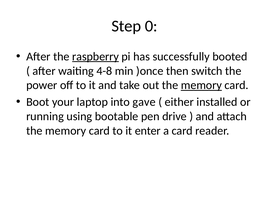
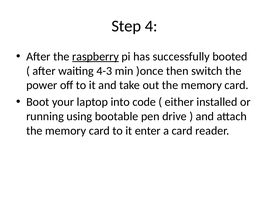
0: 0 -> 4
4-8: 4-8 -> 4-3
memory at (201, 85) underline: present -> none
gave: gave -> code
